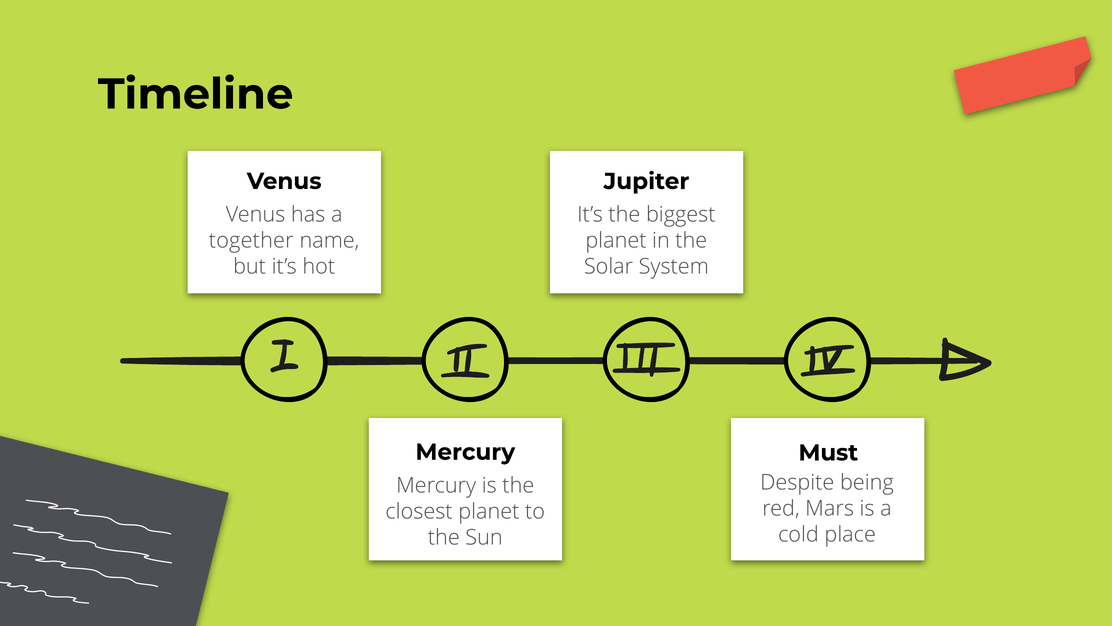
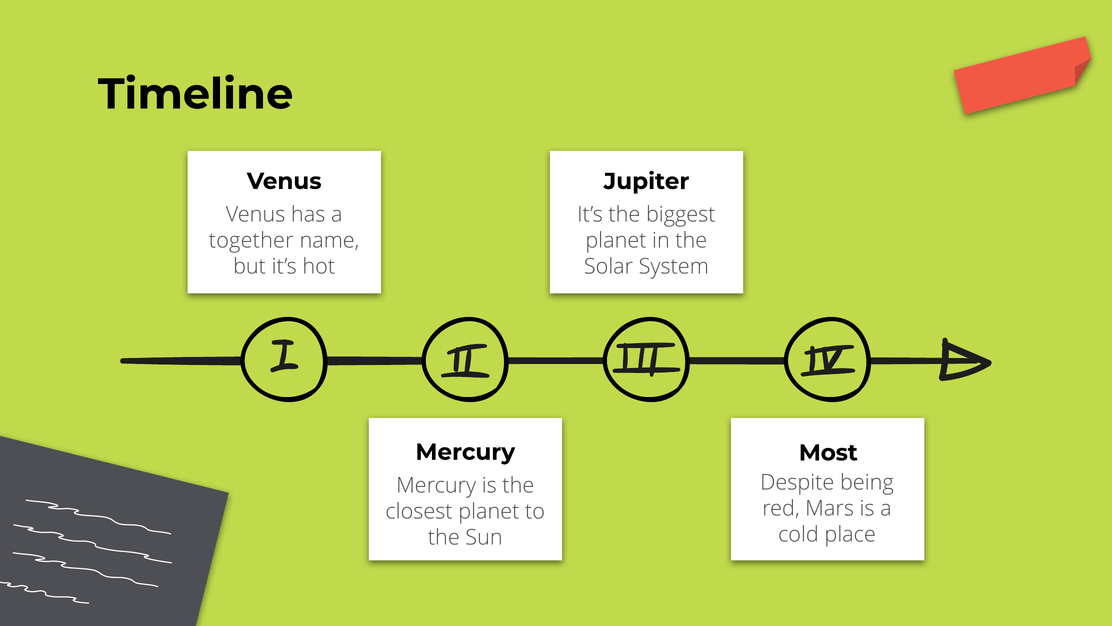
Must: Must -> Most
